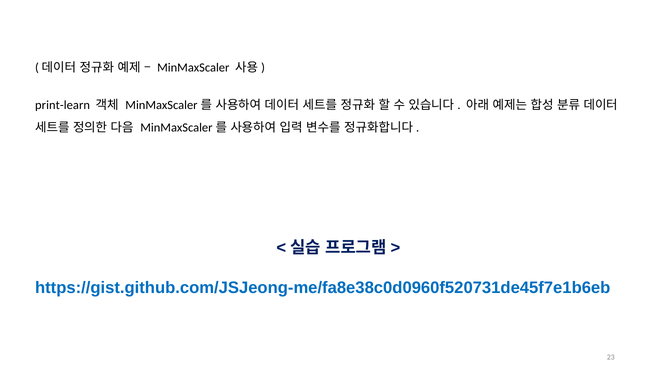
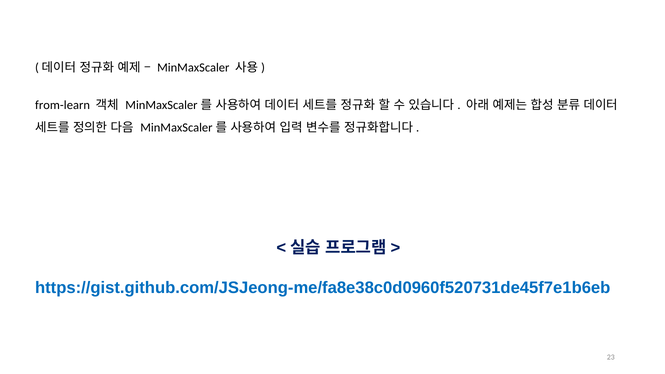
print-learn: print-learn -> from-learn
